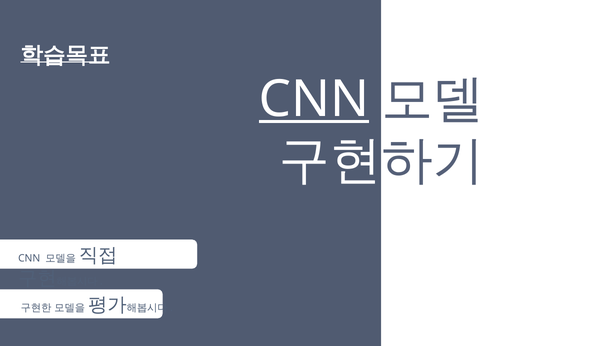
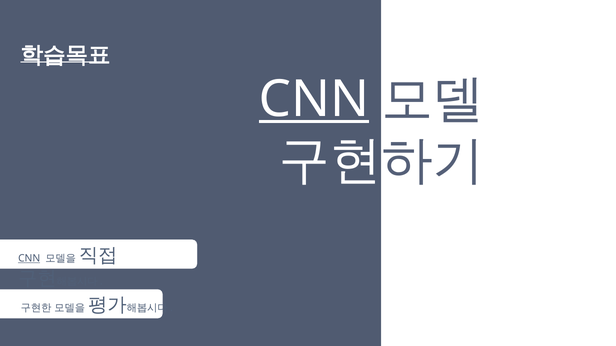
CNN at (29, 259) underline: none -> present
